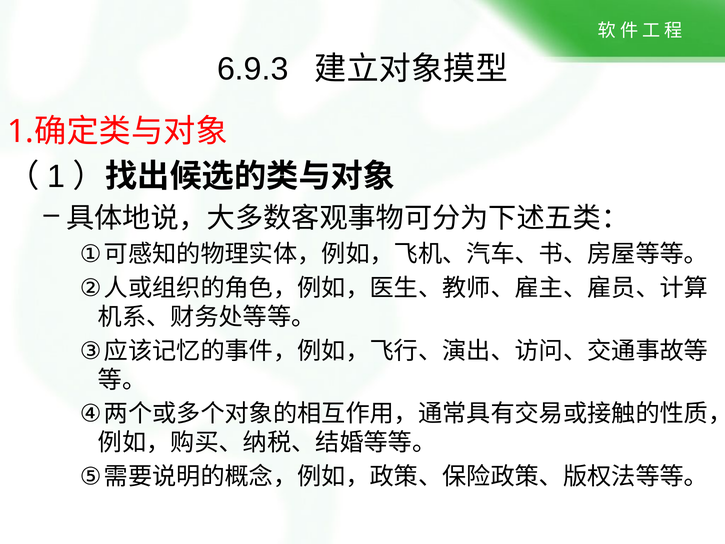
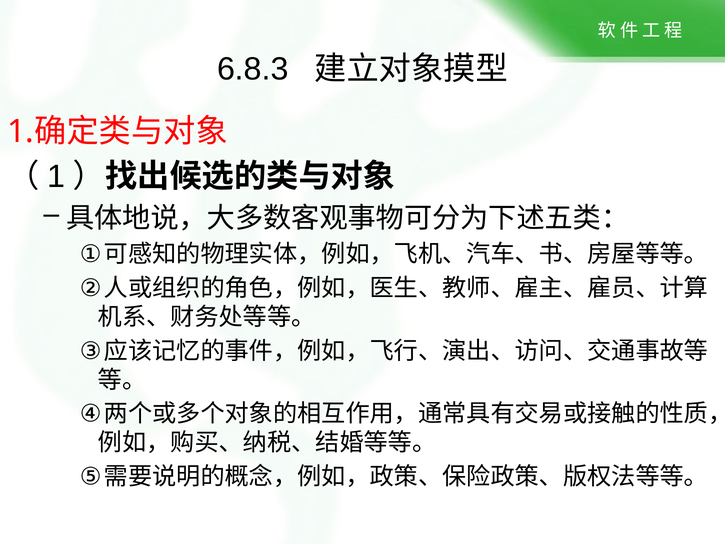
6.9.3: 6.9.3 -> 6.8.3
